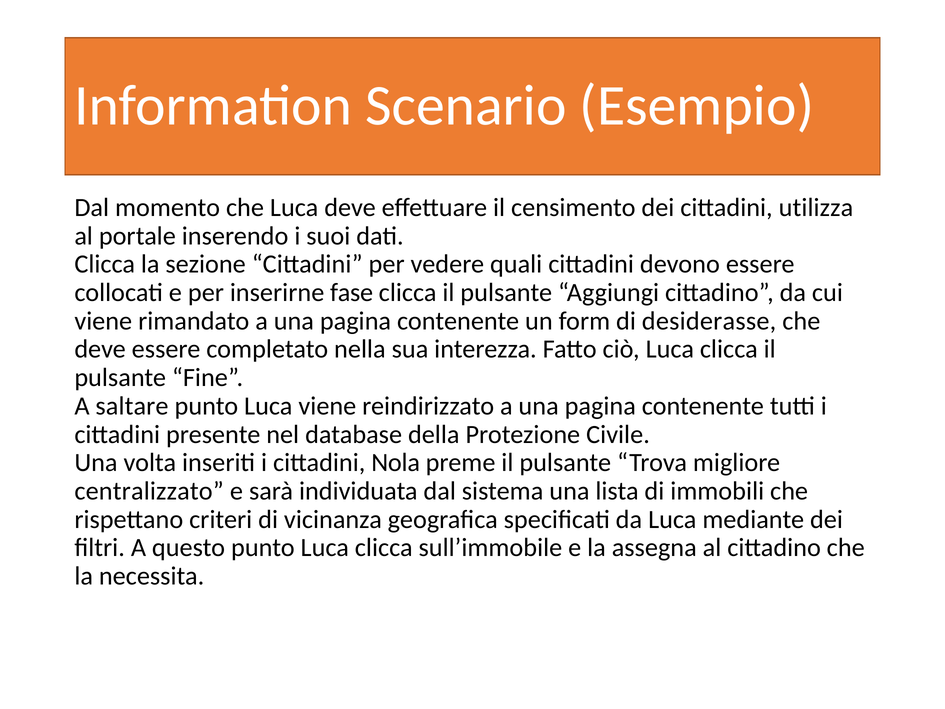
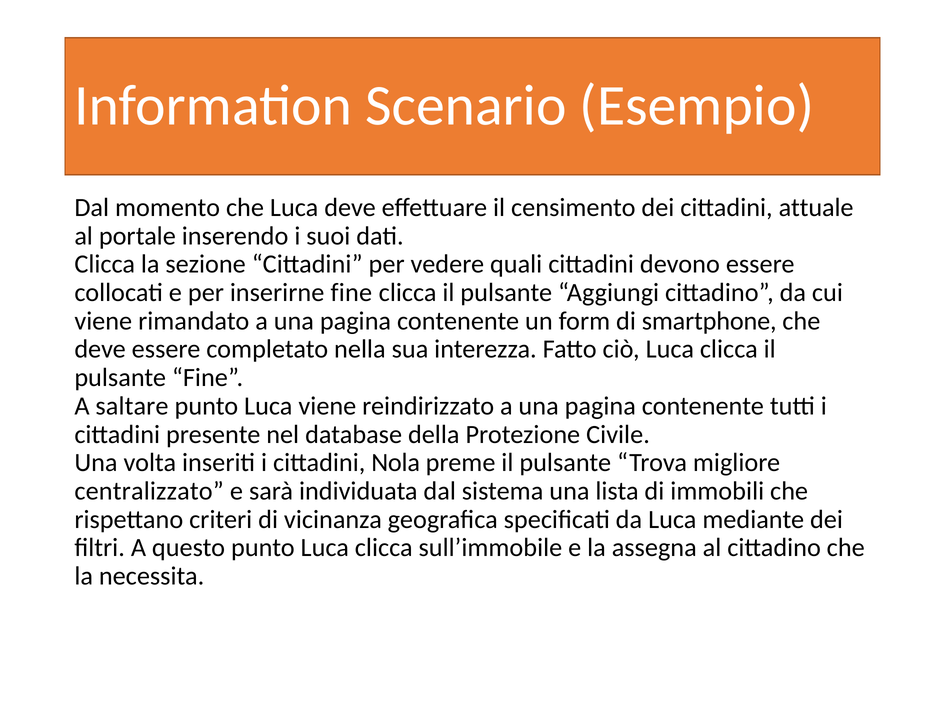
utilizza: utilizza -> attuale
inserirne fase: fase -> fine
desiderasse: desiderasse -> smartphone
